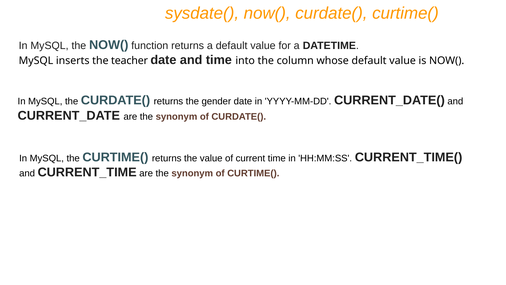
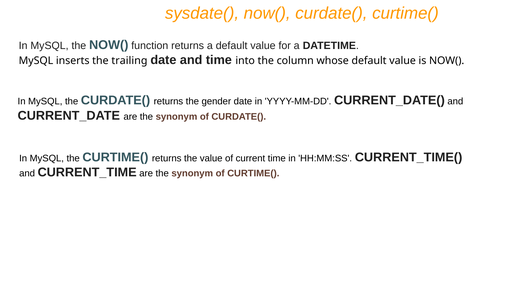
teacher: teacher -> trailing
